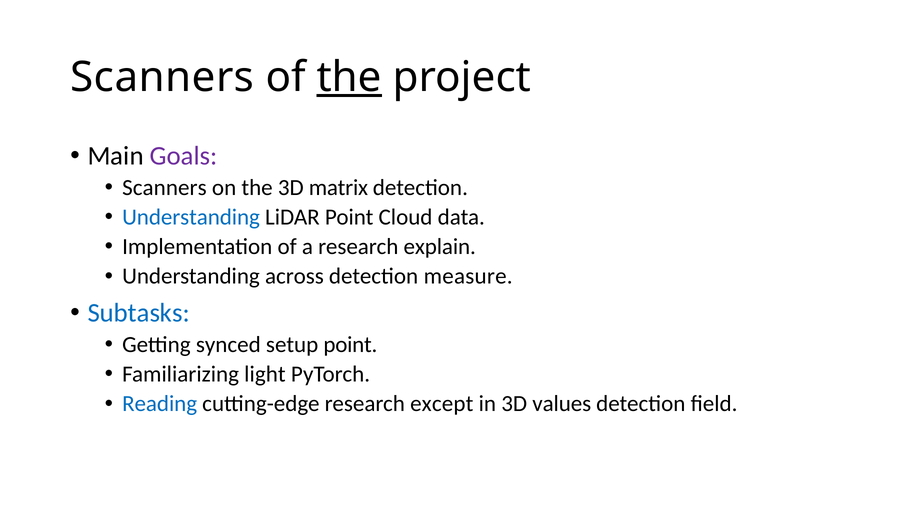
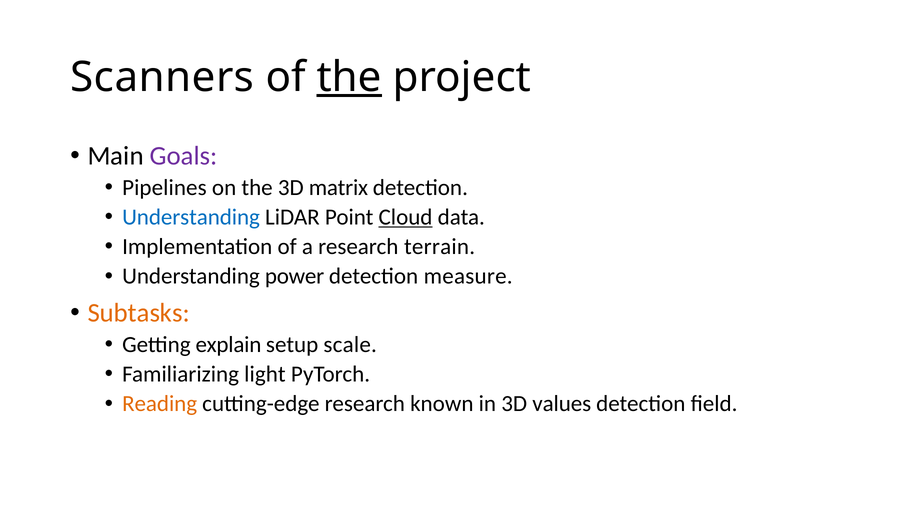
Scanners at (164, 188): Scanners -> Pipelines
Cloud underline: none -> present
explain: explain -> terrain
across: across -> power
Subtasks colour: blue -> orange
synced: synced -> explain
setup point: point -> scale
Reading colour: blue -> orange
except: except -> known
